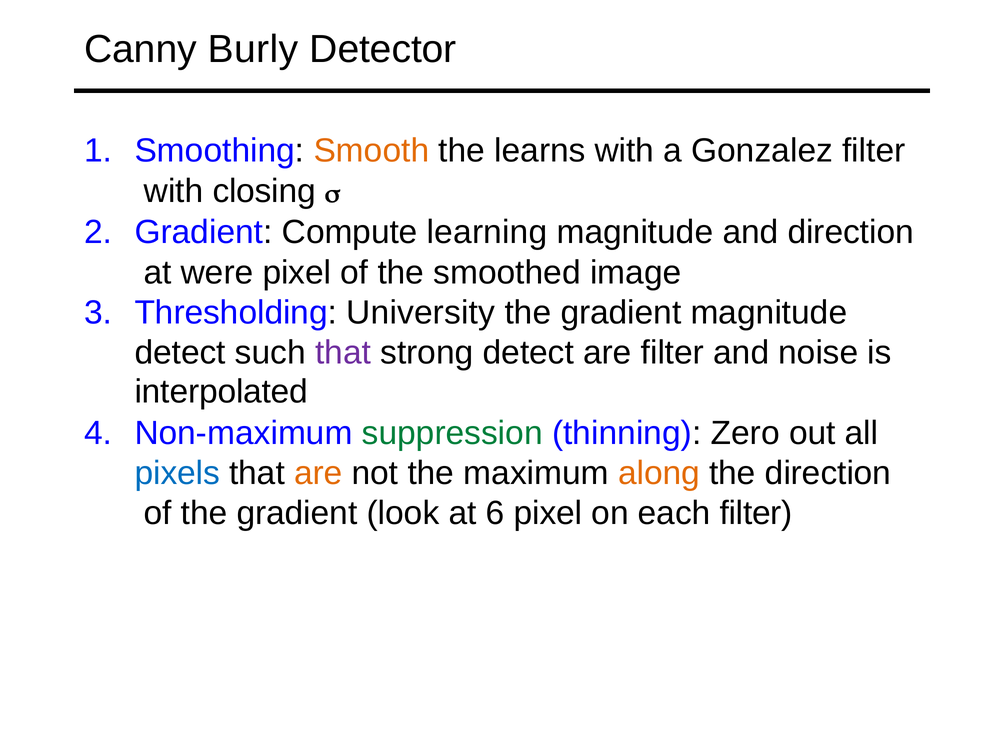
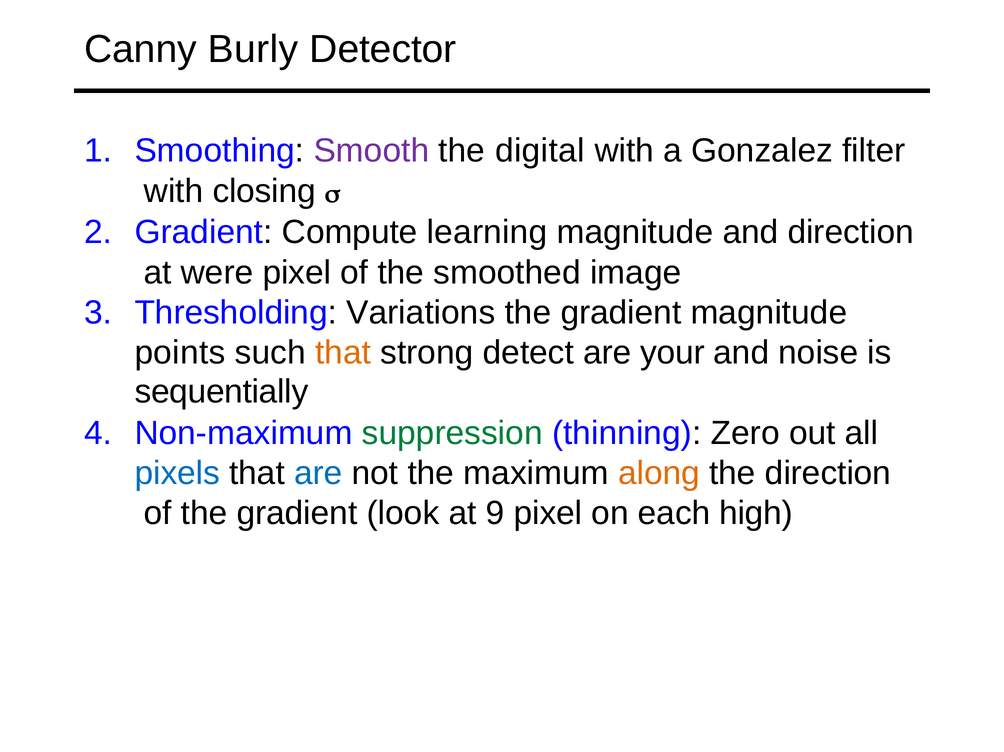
Smooth colour: orange -> purple
learns: learns -> digital
University: University -> Variations
detect at (180, 353): detect -> points
that at (343, 353) colour: purple -> orange
are filter: filter -> your
interpolated: interpolated -> sequentially
are at (319, 473) colour: orange -> blue
6: 6 -> 9
each filter: filter -> high
